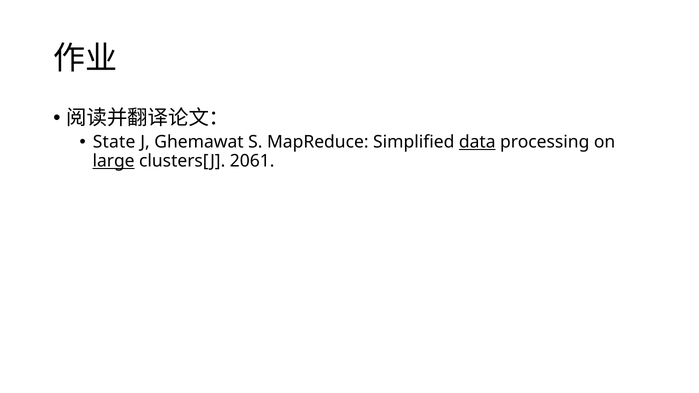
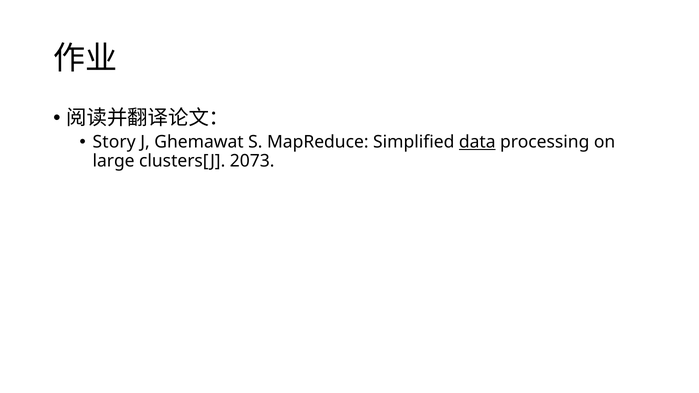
State: State -> Story
large underline: present -> none
2061: 2061 -> 2073
